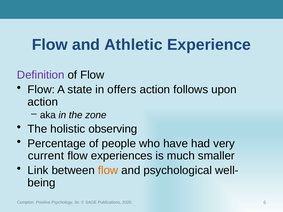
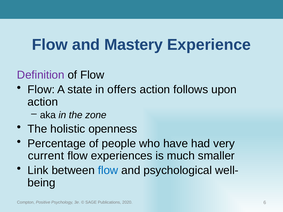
Athletic: Athletic -> Mastery
observing: observing -> openness
flow at (108, 171) colour: orange -> blue
